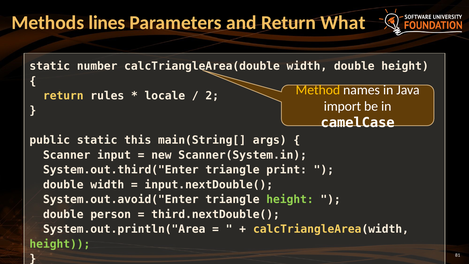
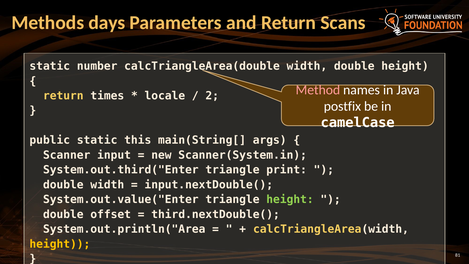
lines: lines -> days
What: What -> Scans
Method colour: yellow -> pink
rules: rules -> times
import: import -> postfix
System.out.avoid("Enter: System.out.avoid("Enter -> System.out.value("Enter
person: person -> offset
height at (60, 244) colour: light green -> yellow
